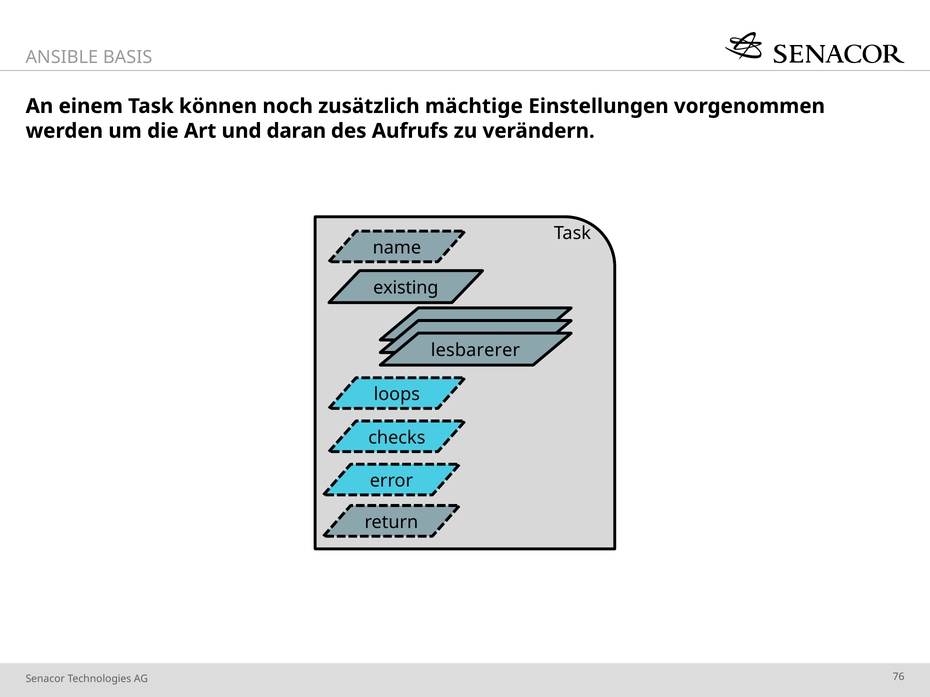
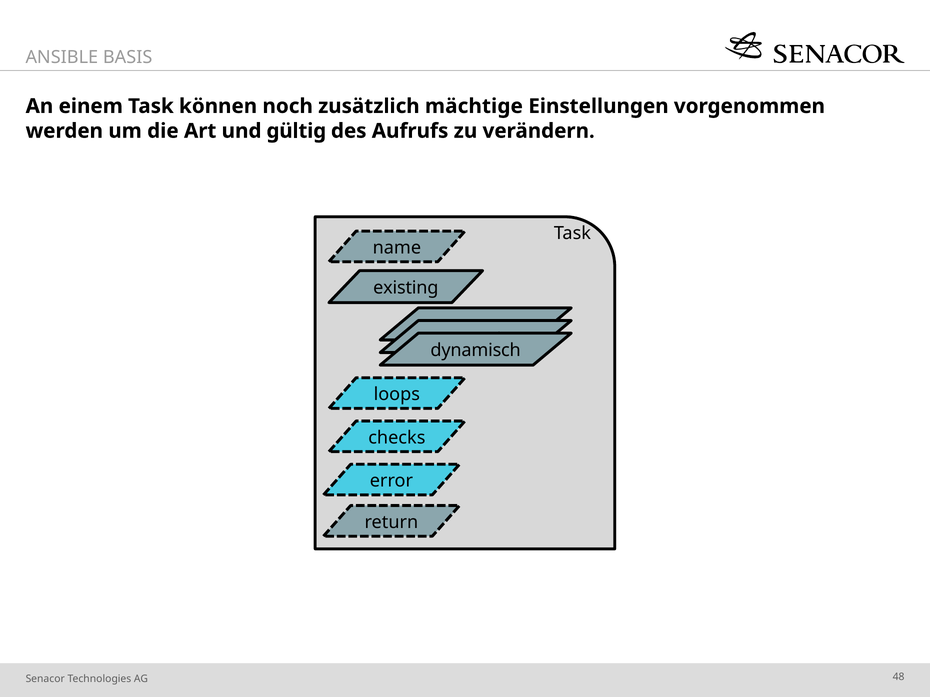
daran: daran -> gültig
lesbarerer: lesbarerer -> dynamisch
76: 76 -> 48
